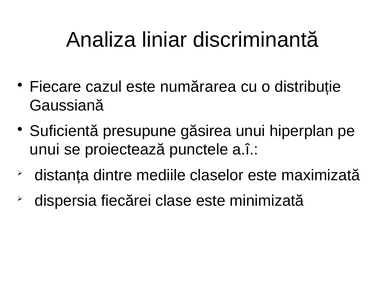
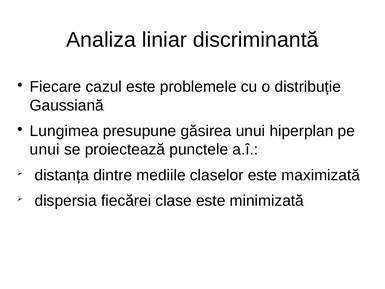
numărarea: numărarea -> problemele
Suficientă: Suficientă -> Lungimea
